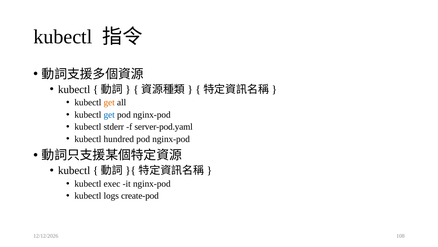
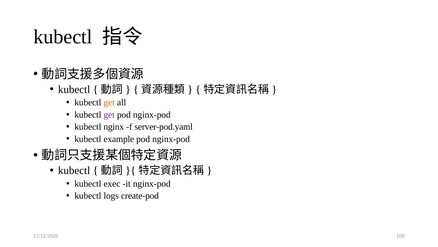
get at (109, 114) colour: blue -> purple
stderr: stderr -> nginx
hundred: hundred -> example
